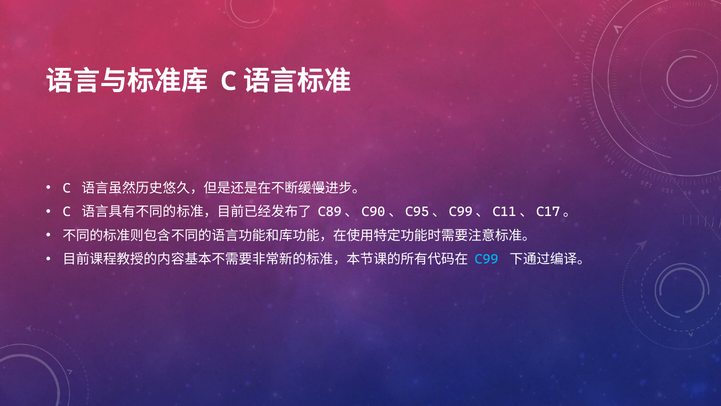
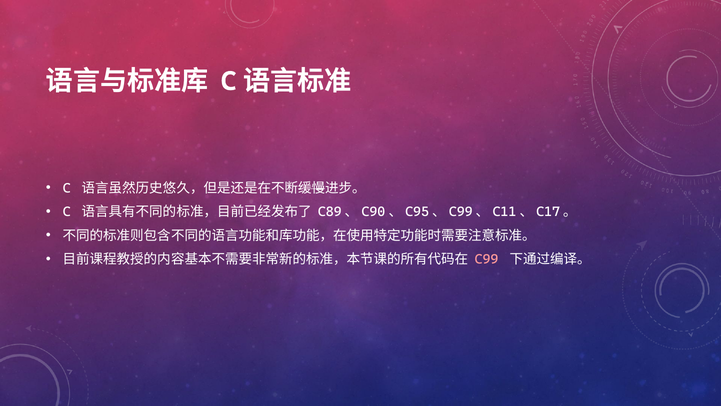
C99 colour: light blue -> pink
